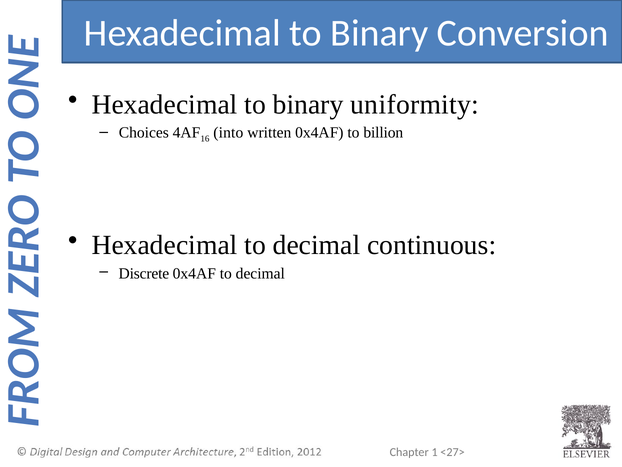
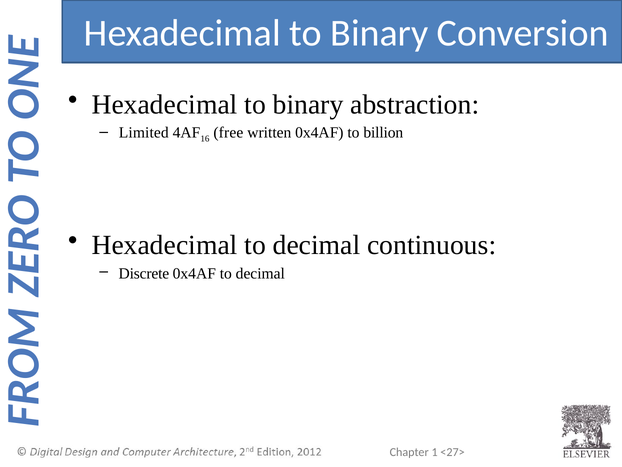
uniformity: uniformity -> abstraction
Choices: Choices -> Limited
into: into -> free
